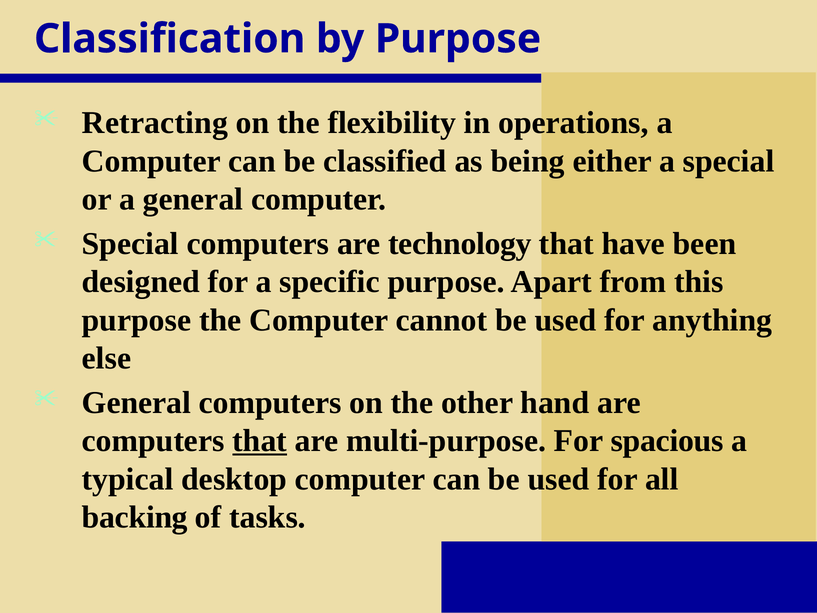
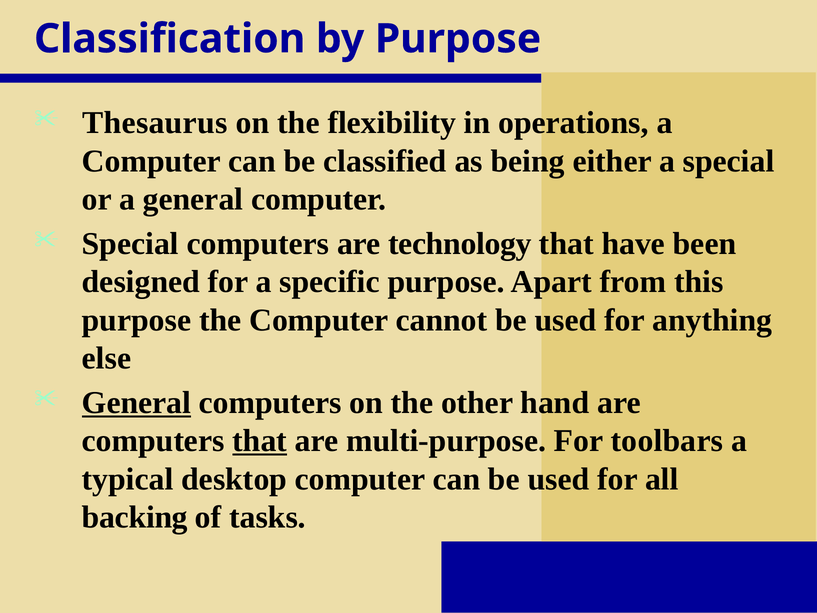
Retracting: Retracting -> Thesaurus
General at (136, 403) underline: none -> present
spacious: spacious -> toolbars
